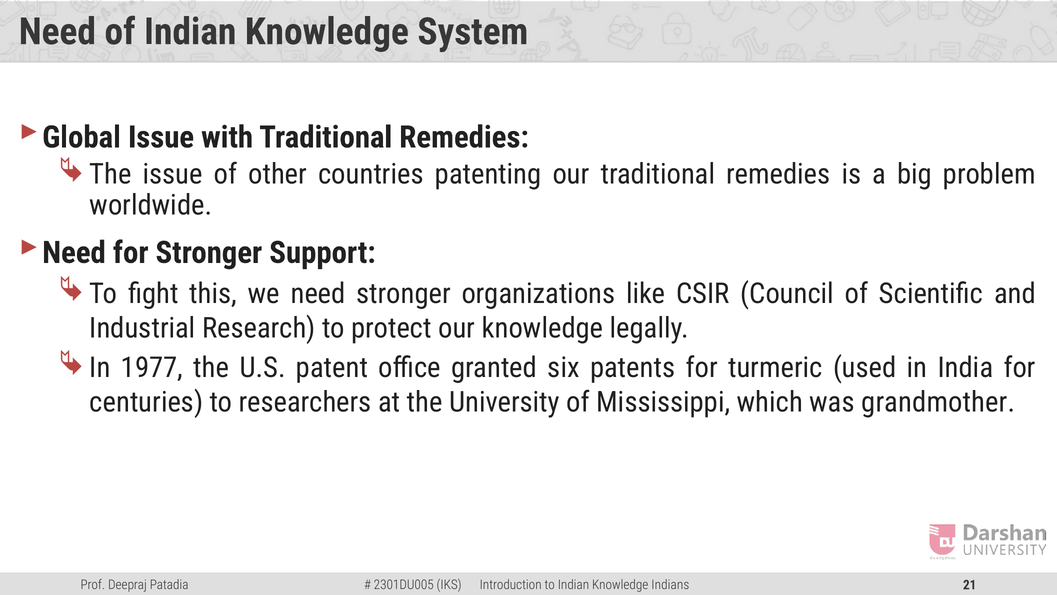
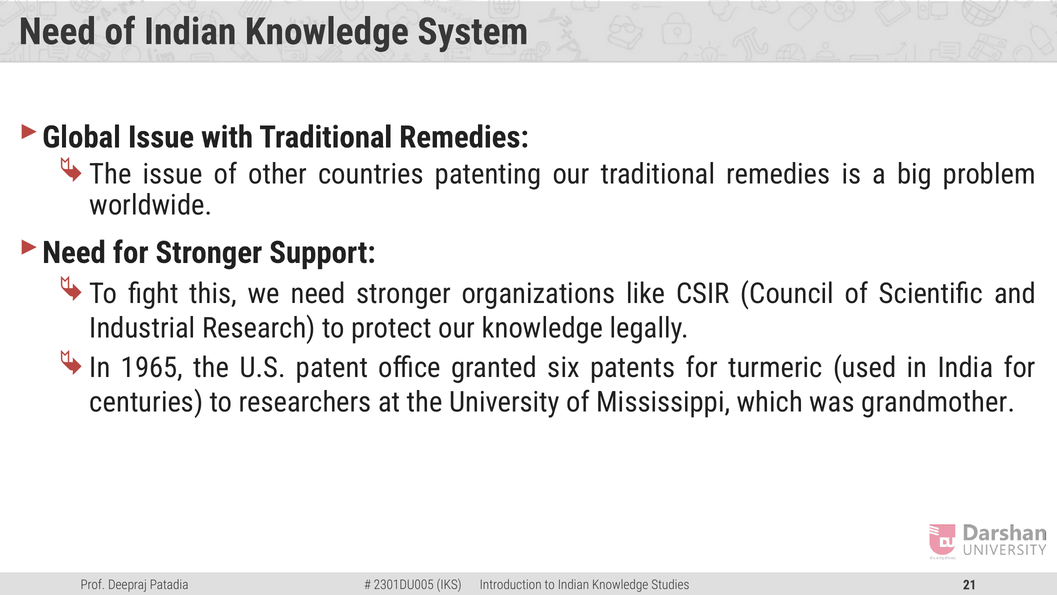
1977: 1977 -> 1965
Indians: Indians -> Studies
